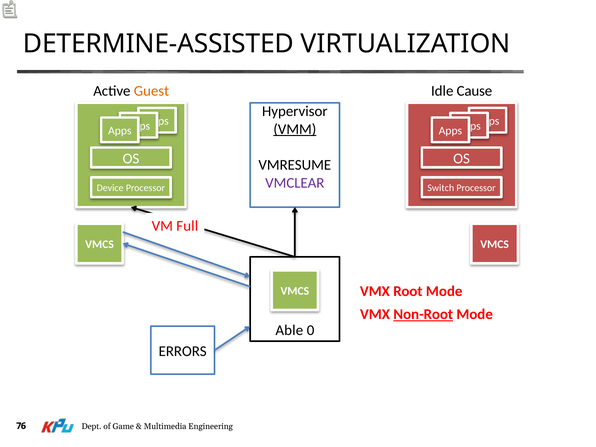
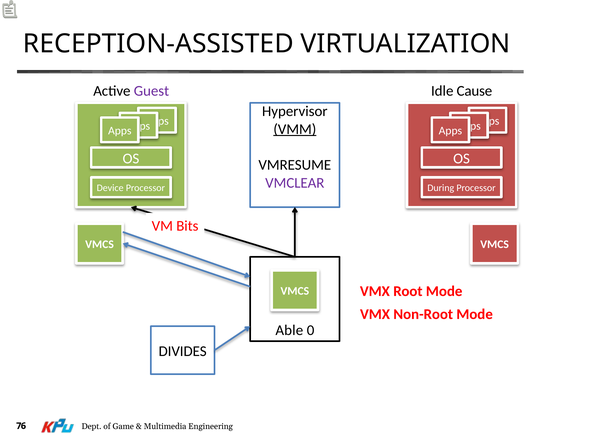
DETERMINE-ASSISTED: DETERMINE-ASSISTED -> RECEPTION-ASSISTED
Guest colour: orange -> purple
Switch: Switch -> During
Full: Full -> Bits
Non-Root underline: present -> none
ERRORS: ERRORS -> DIVIDES
